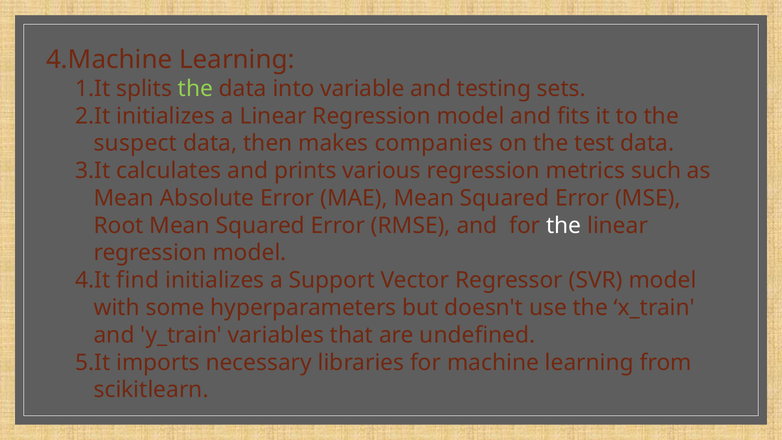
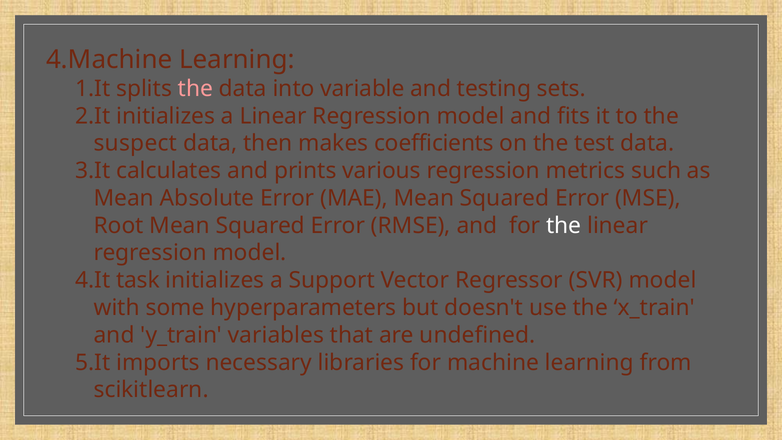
the at (195, 89) colour: light green -> pink
companies: companies -> coefficients
find: find -> task
